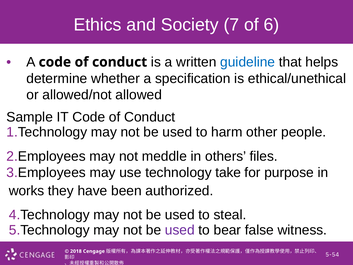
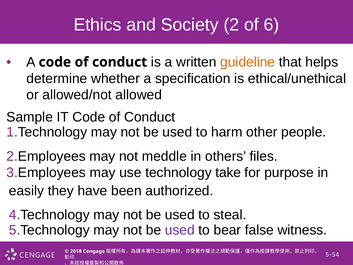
7: 7 -> 2
guideline colour: blue -> orange
works: works -> easily
